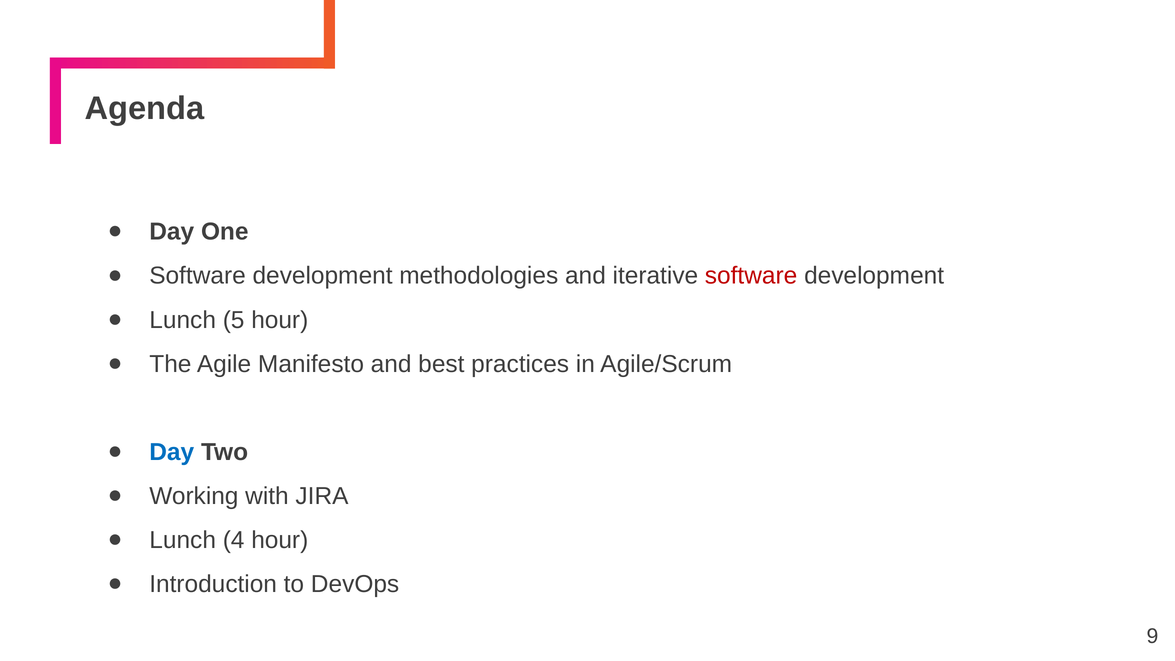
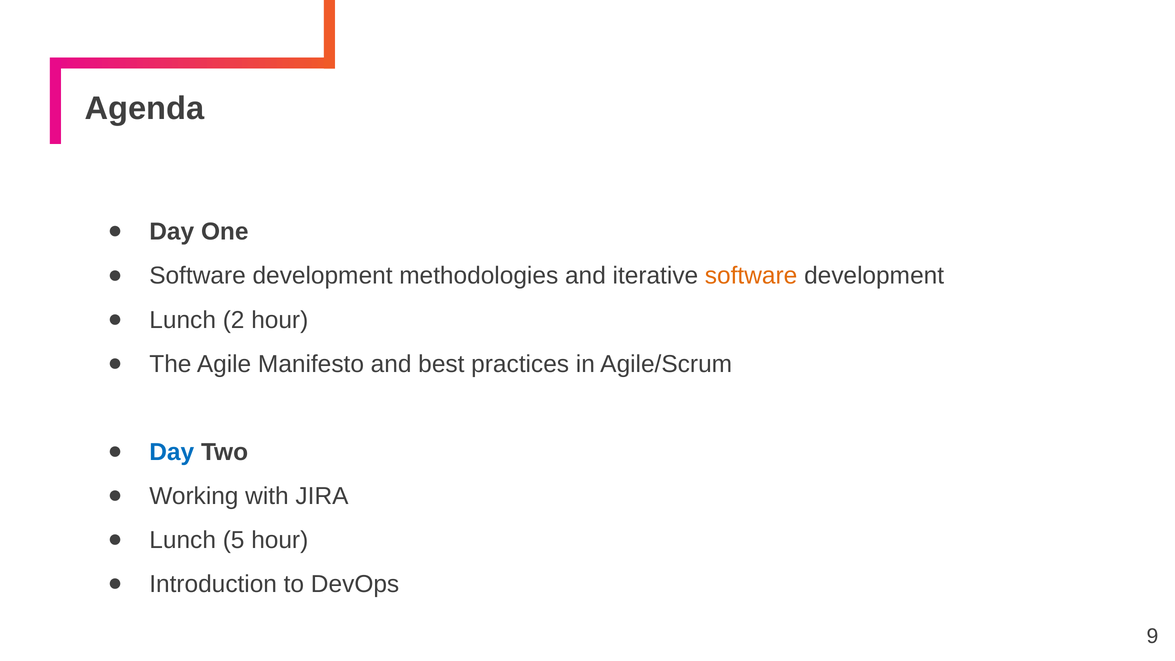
software at (751, 276) colour: red -> orange
5: 5 -> 2
4: 4 -> 5
